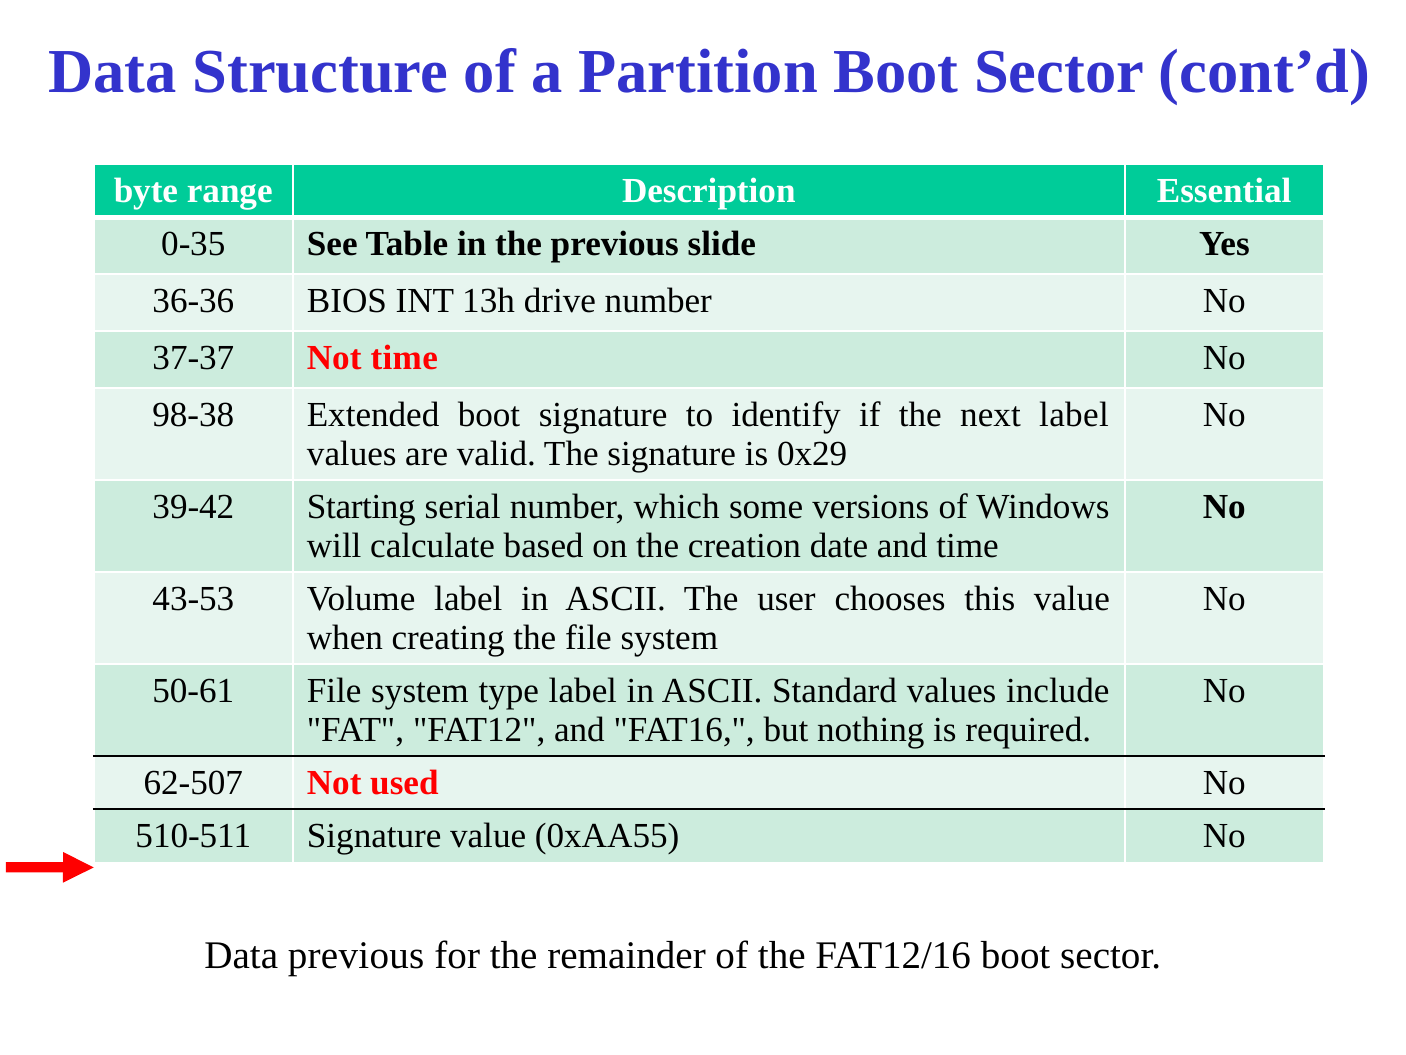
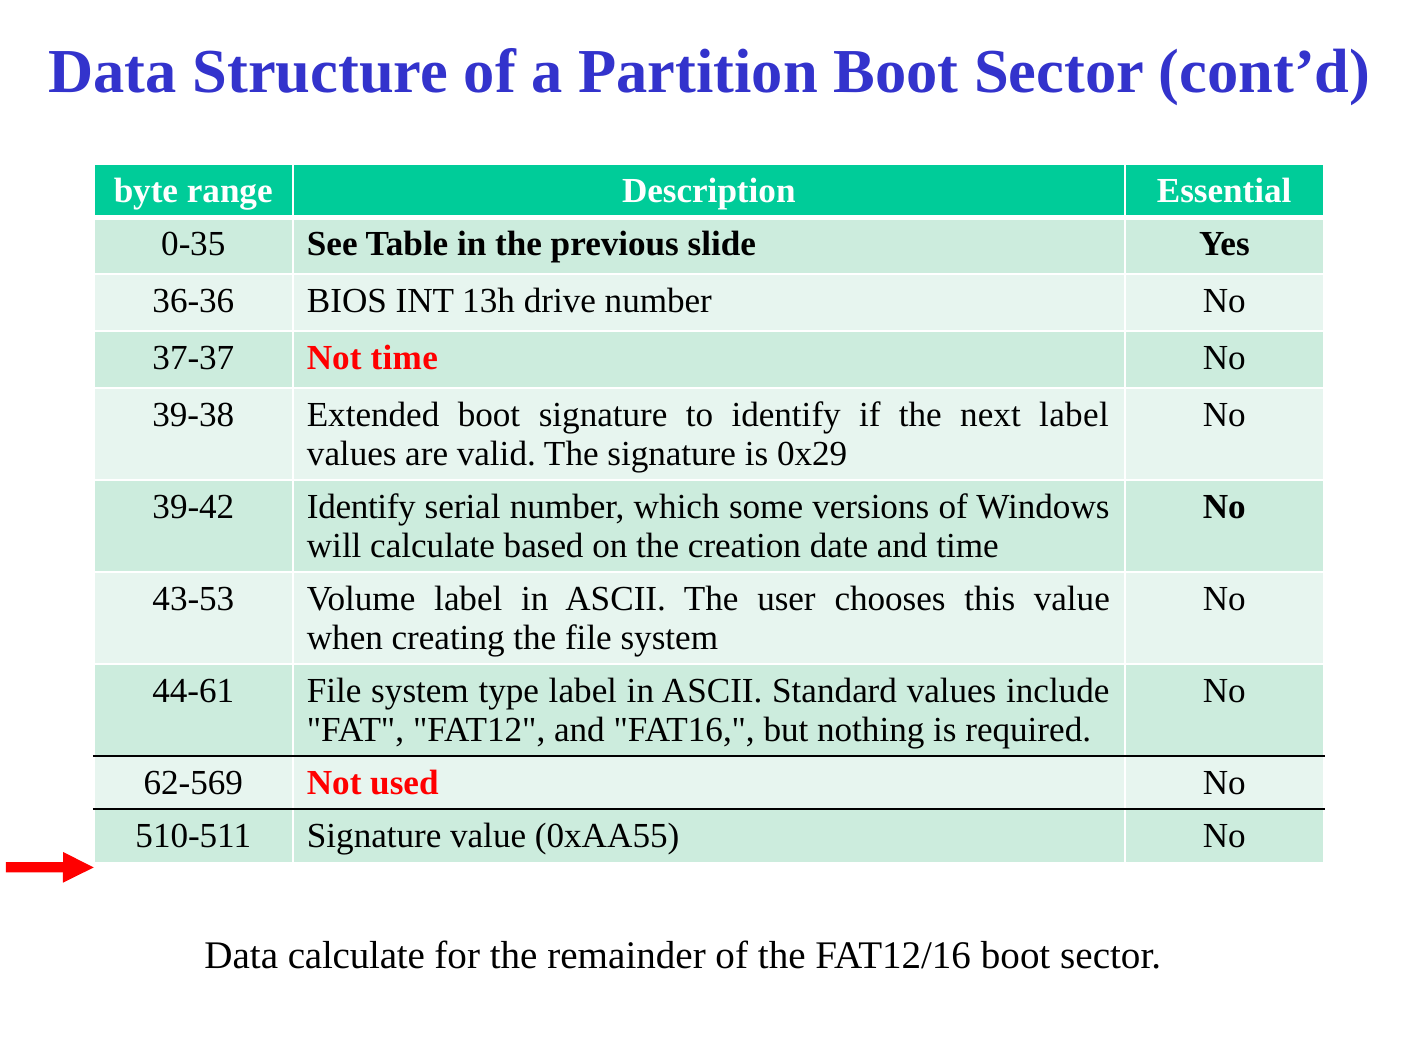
98-38: 98-38 -> 39-38
39-42 Starting: Starting -> Identify
50-61: 50-61 -> 44-61
62-507: 62-507 -> 62-569
Data previous: previous -> calculate
